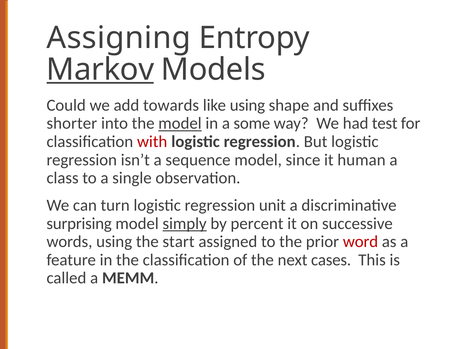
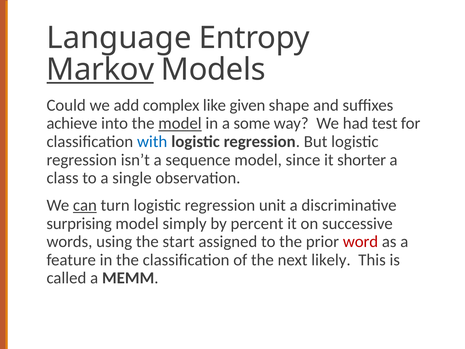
Assigning: Assigning -> Language
towards: towards -> complex
like using: using -> given
shorter: shorter -> achieve
with colour: red -> blue
human: human -> shorter
can underline: none -> present
simply underline: present -> none
cases: cases -> likely
